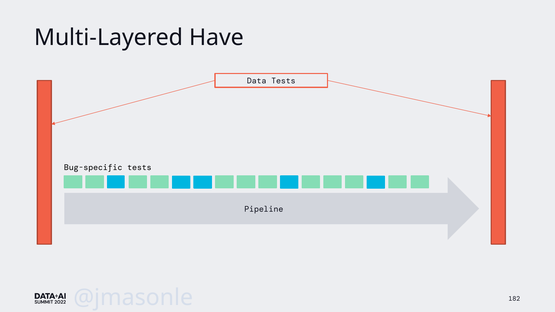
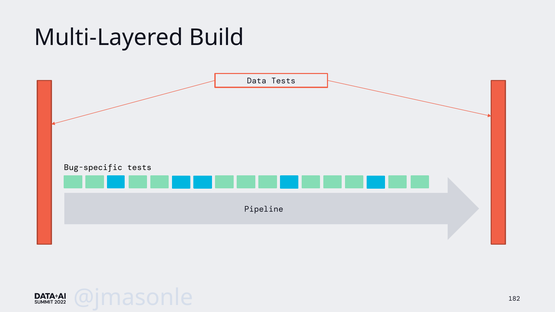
Have: Have -> Build
